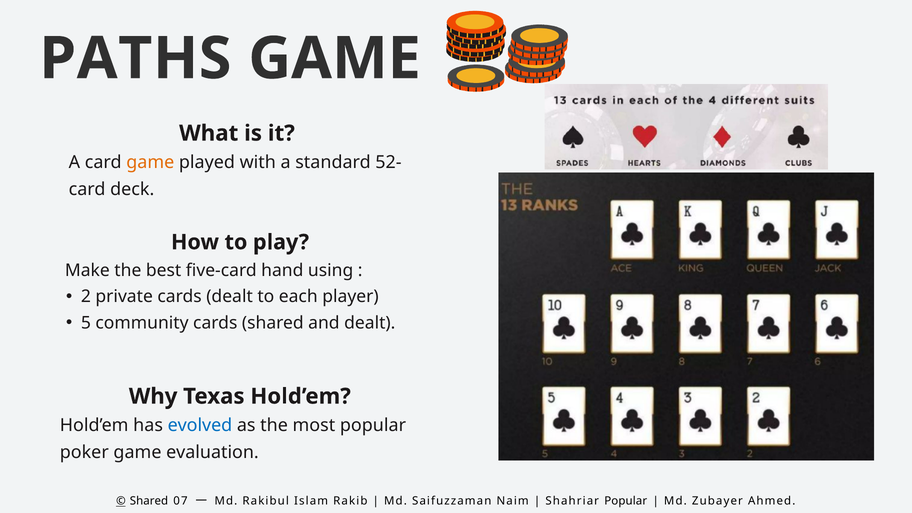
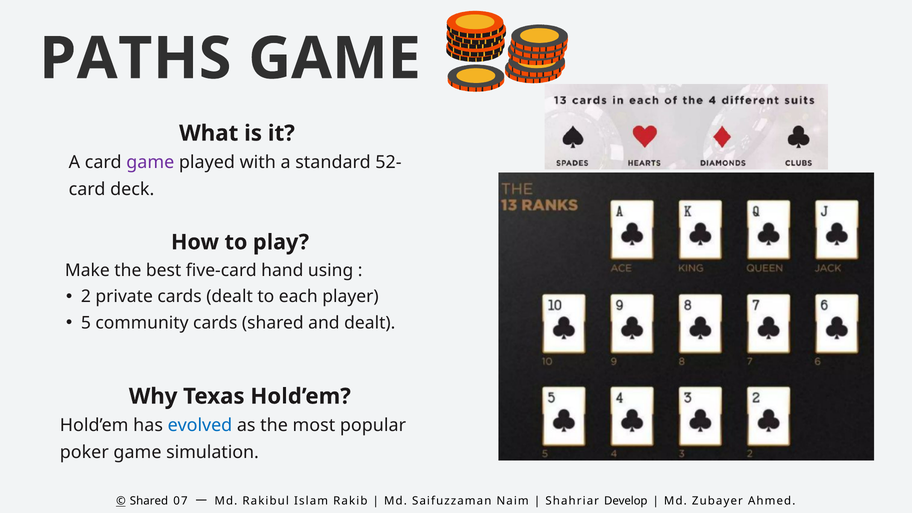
game at (150, 163) colour: orange -> purple
evaluation: evaluation -> simulation
Shahriar Popular: Popular -> Develop
